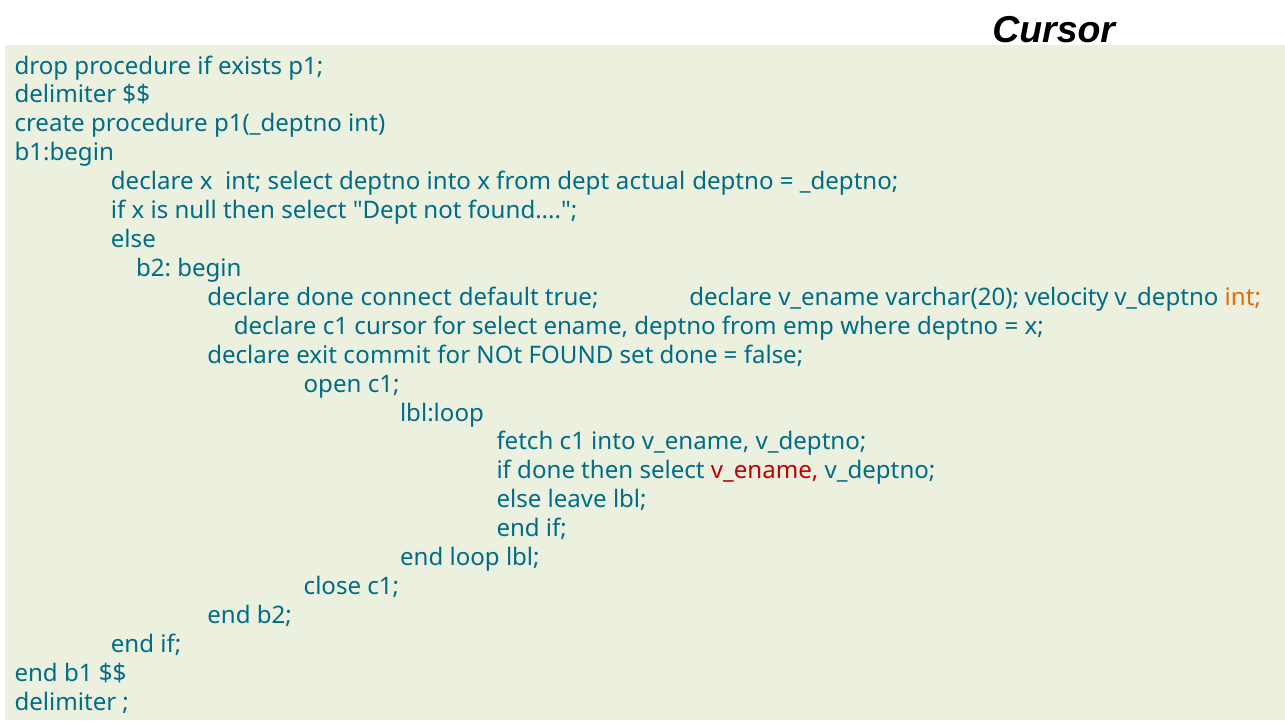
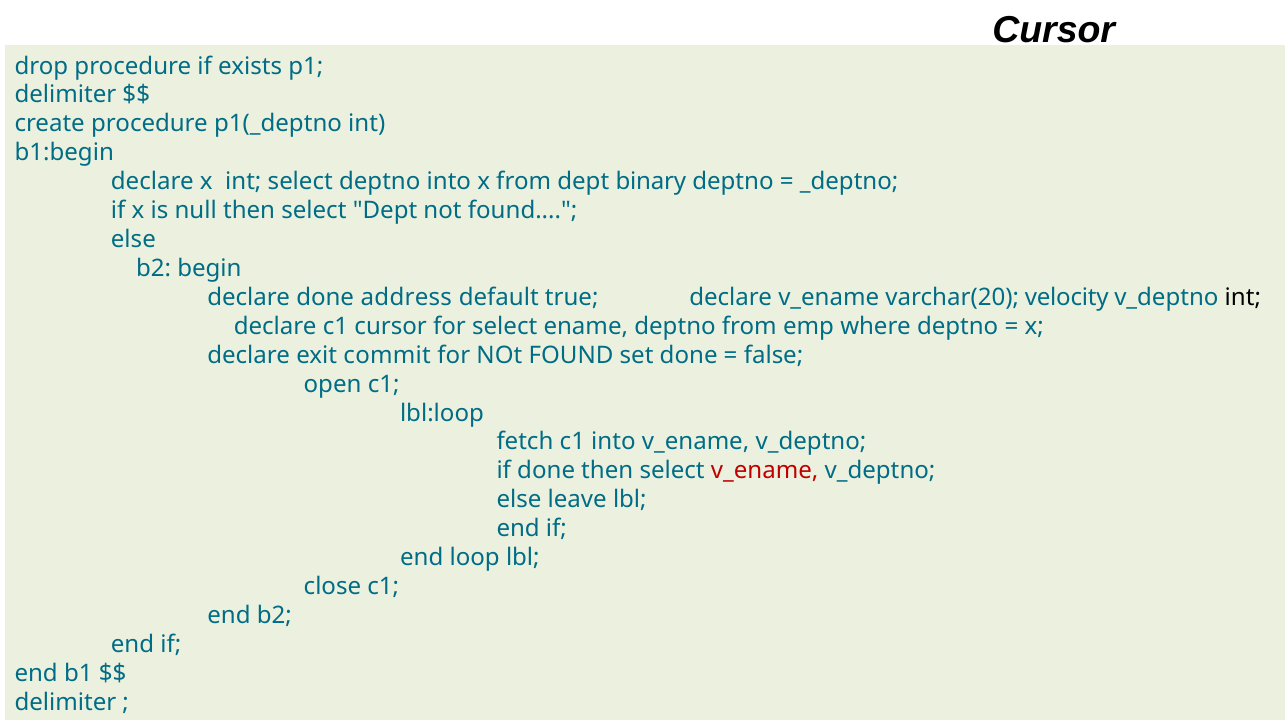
actual: actual -> binary
connect: connect -> address
int at (1243, 297) colour: orange -> black
